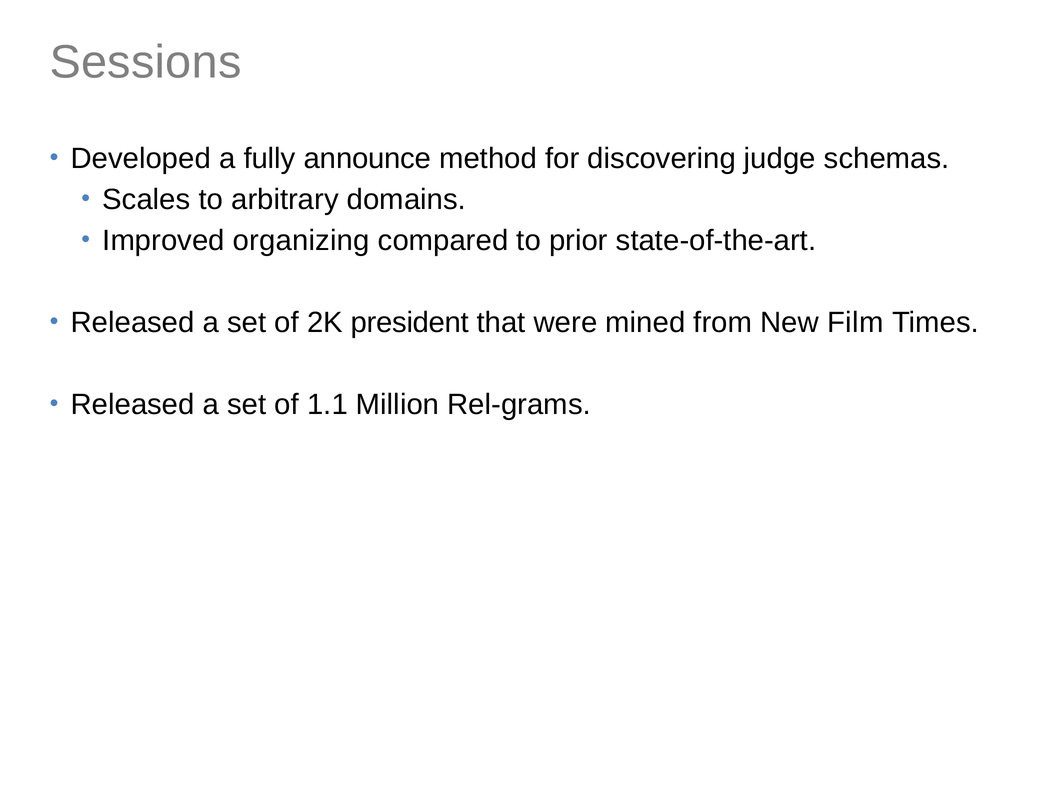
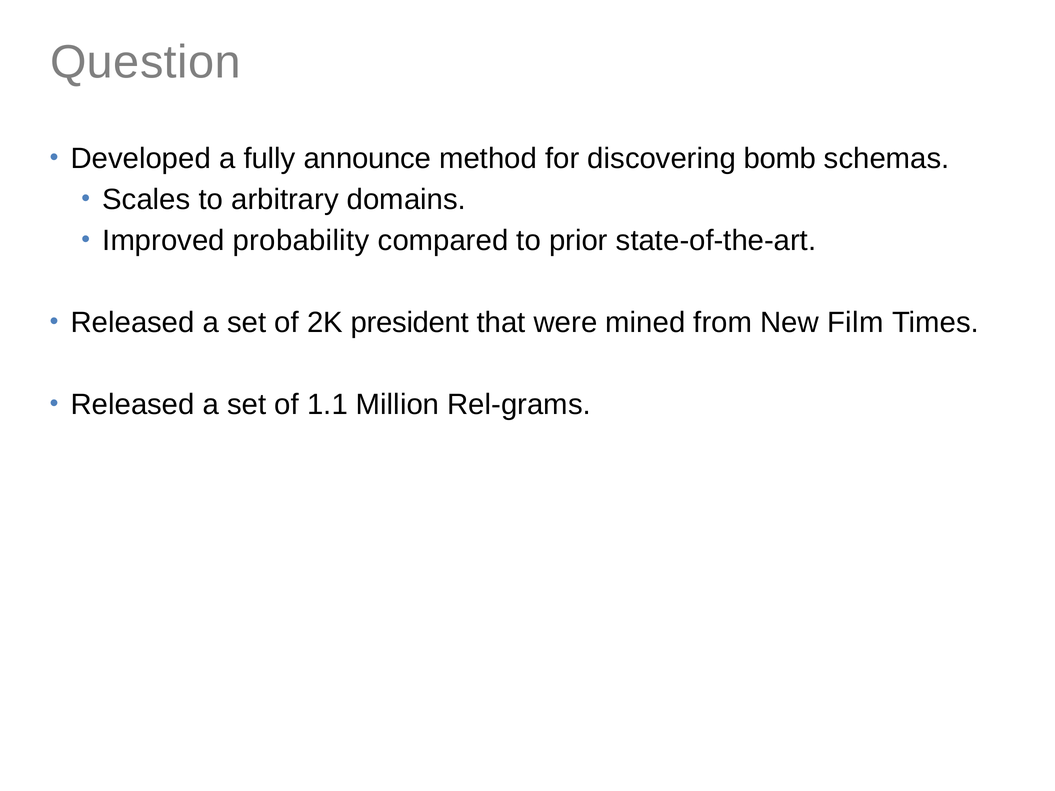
Sessions: Sessions -> Question
judge: judge -> bomb
organizing: organizing -> probability
